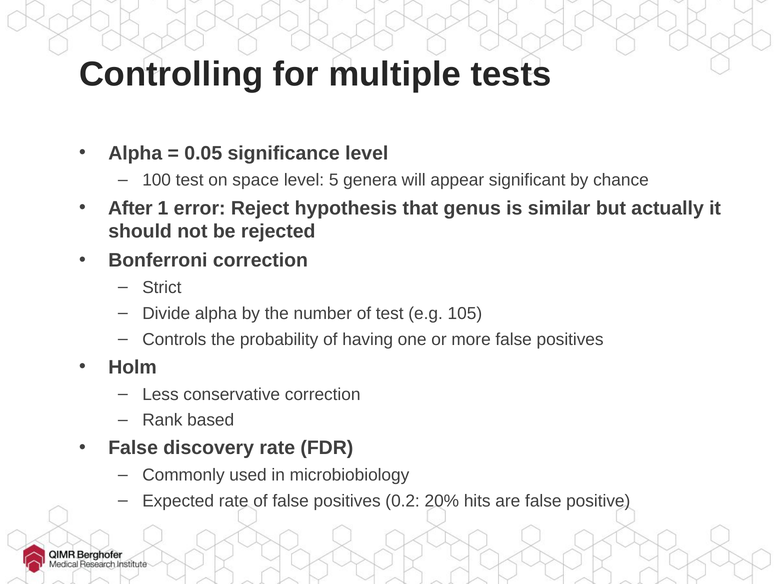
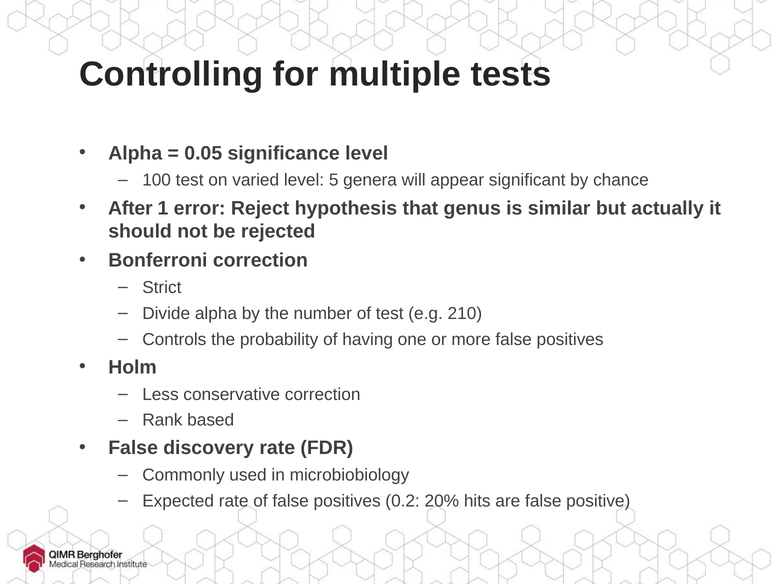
space: space -> varied
105: 105 -> 210
